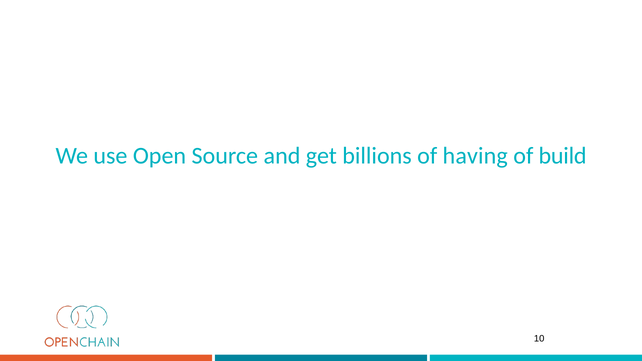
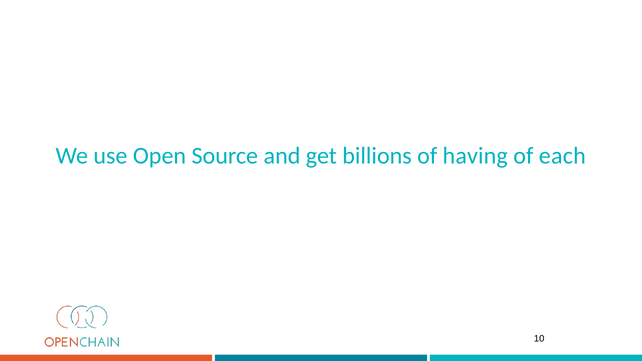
build: build -> each
